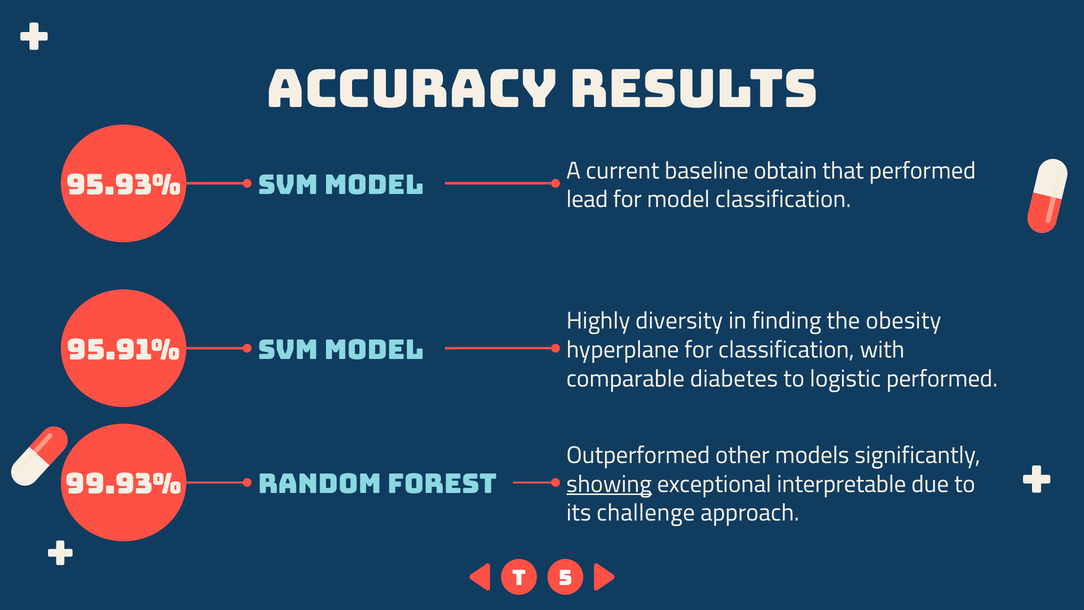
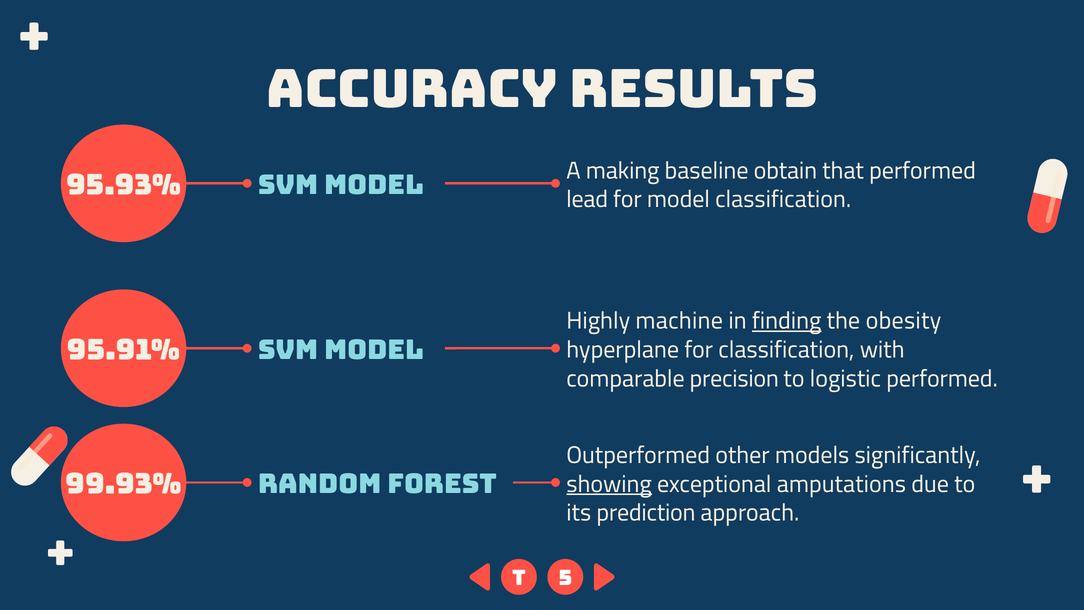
current: current -> making
diversity: diversity -> machine
finding underline: none -> present
diabetes: diabetes -> precision
interpretable: interpretable -> amputations
challenge: challenge -> prediction
